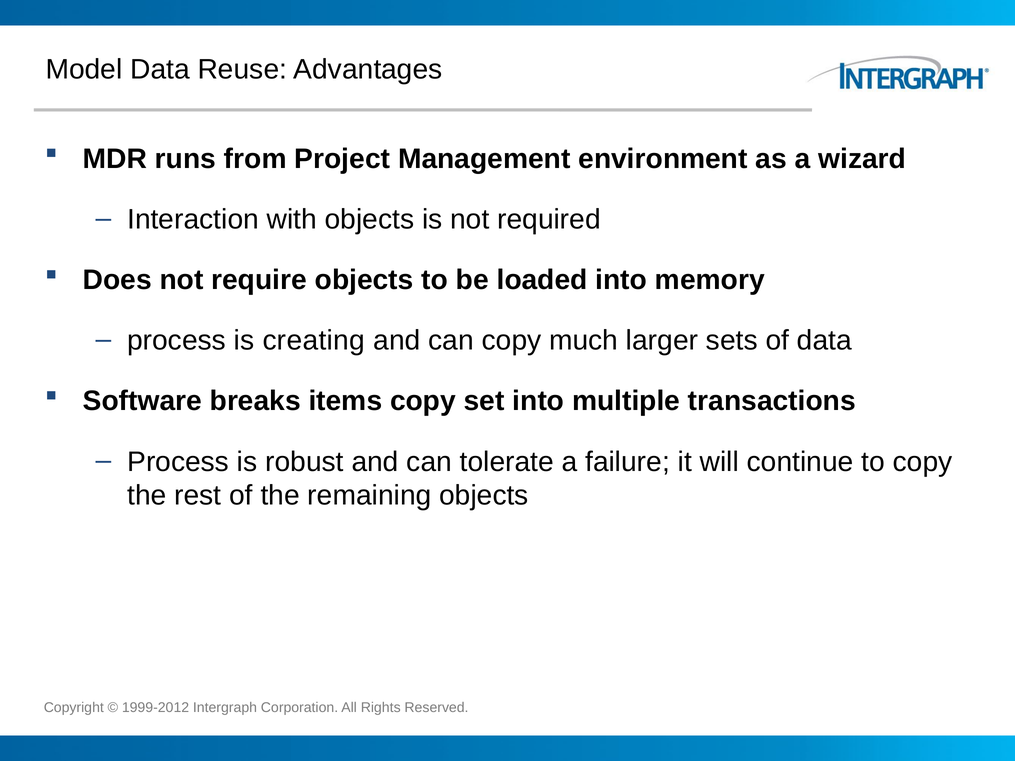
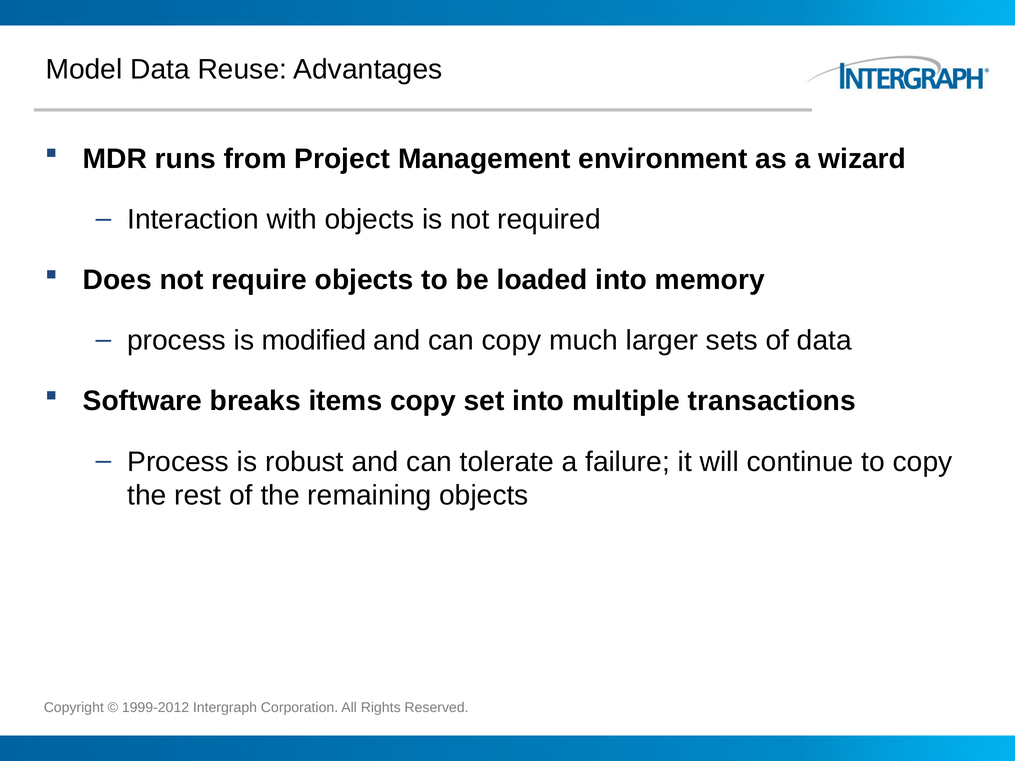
creating: creating -> modified
